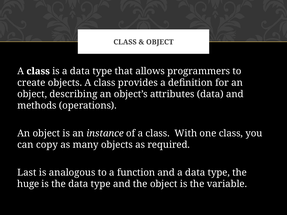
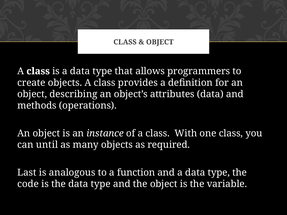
copy: copy -> until
huge: huge -> code
